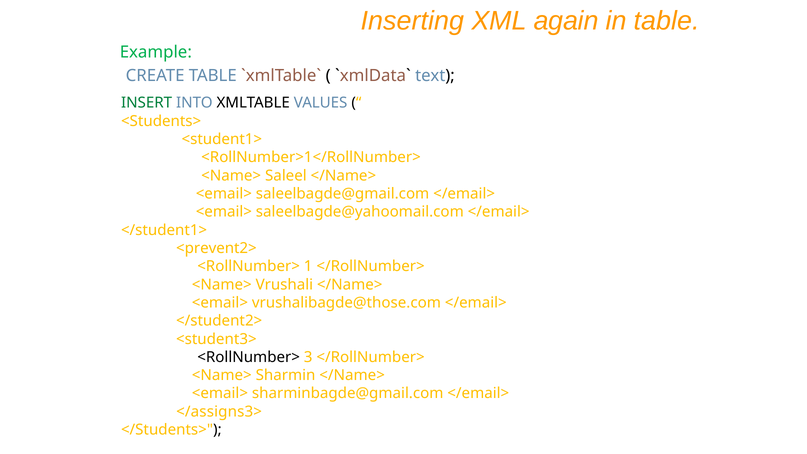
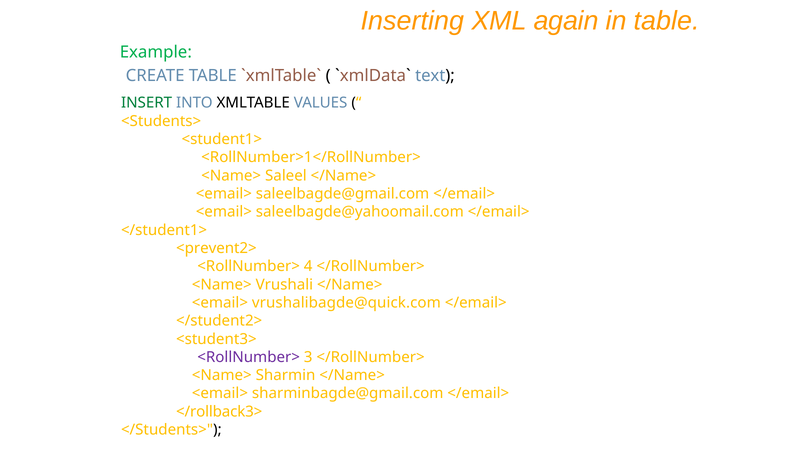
1: 1 -> 4
vrushalibagde@those.com: vrushalibagde@those.com -> vrushalibagde@quick.com
<RollNumber> at (249, 357) colour: black -> purple
</assigns3>: </assigns3> -> </rollback3>
